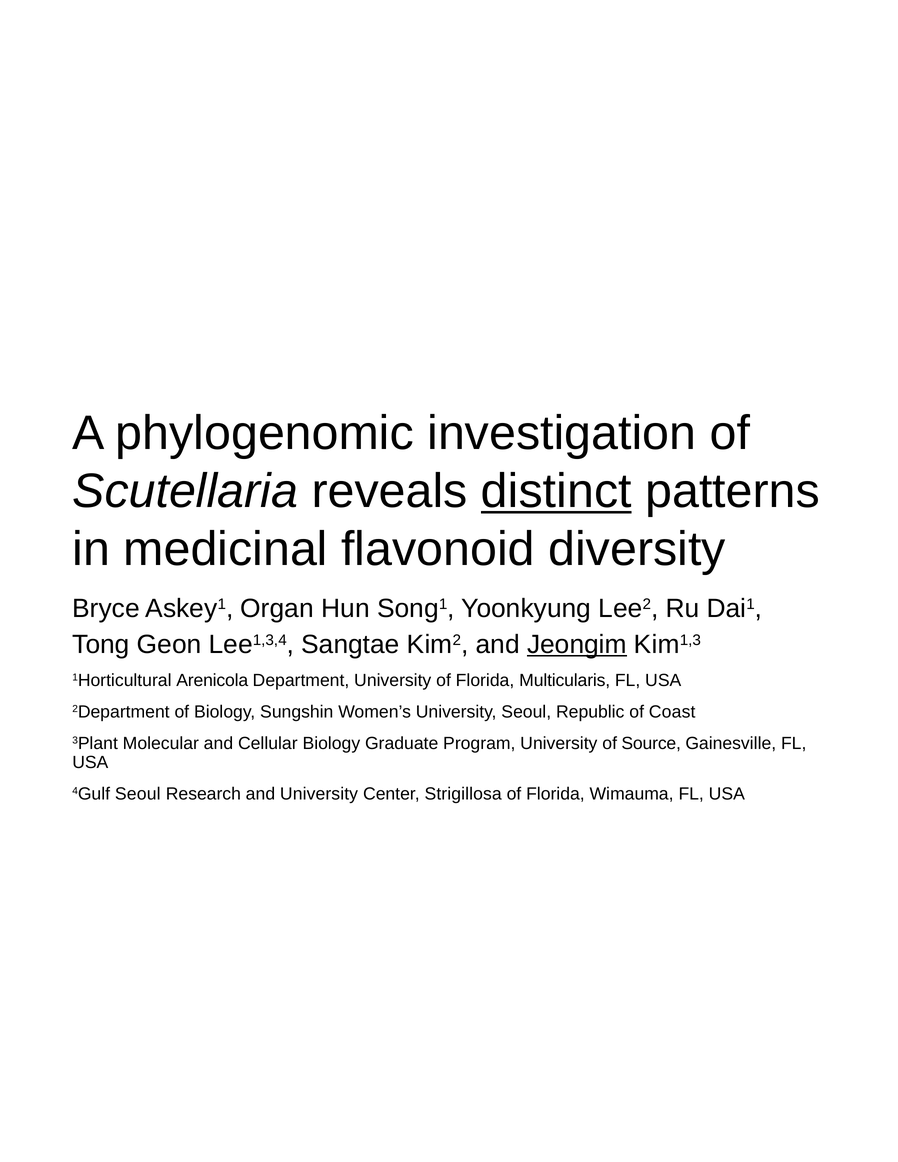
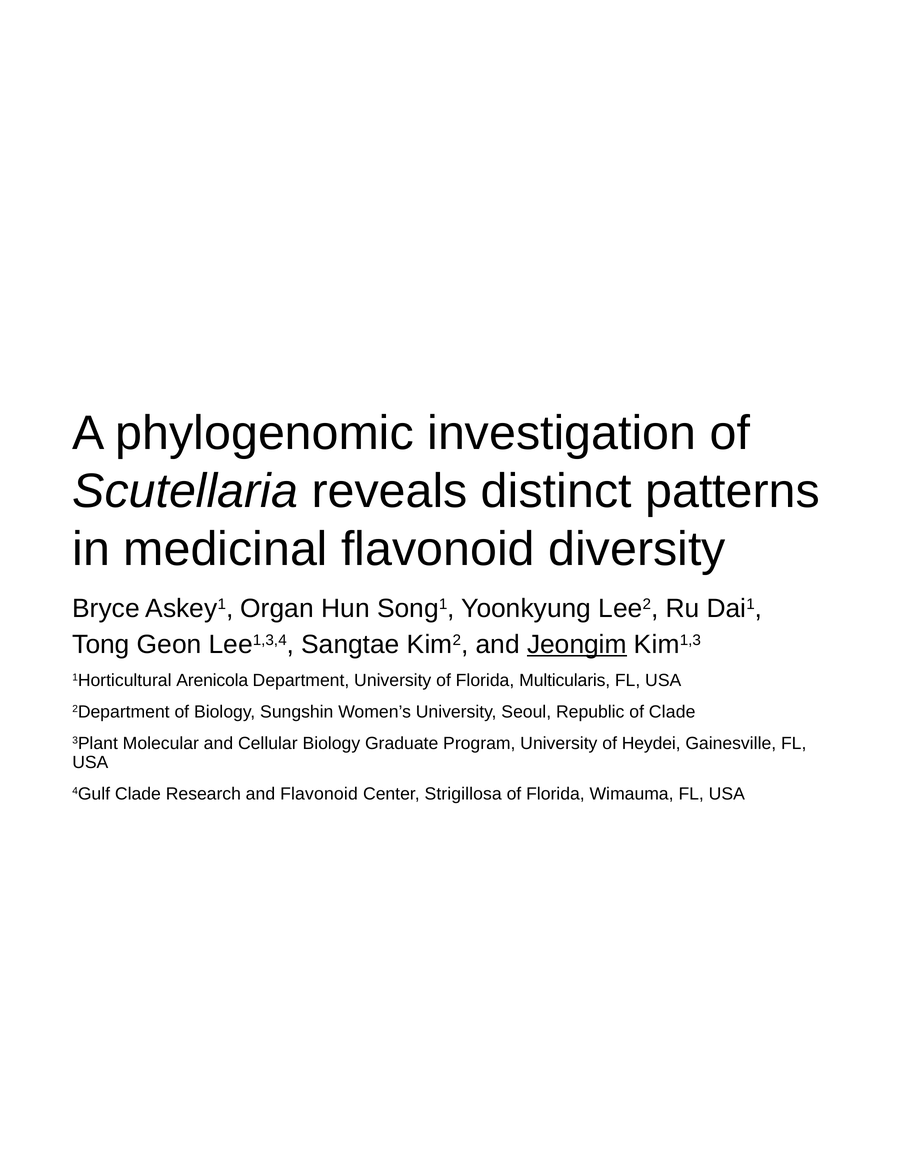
distinct underline: present -> none
of Coast: Coast -> Clade
Source: Source -> Heydei
4Gulf Seoul: Seoul -> Clade
and University: University -> Flavonoid
